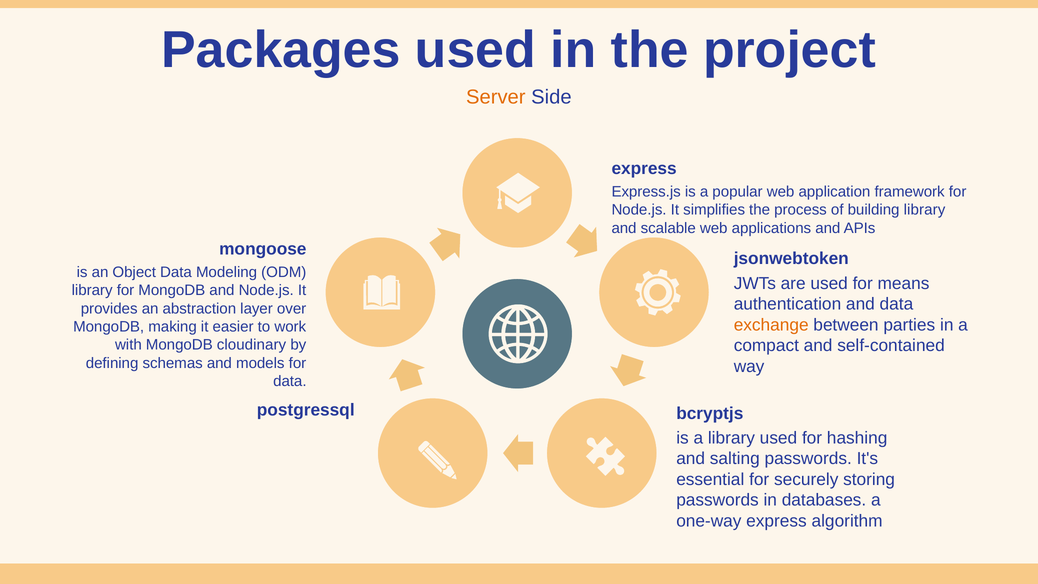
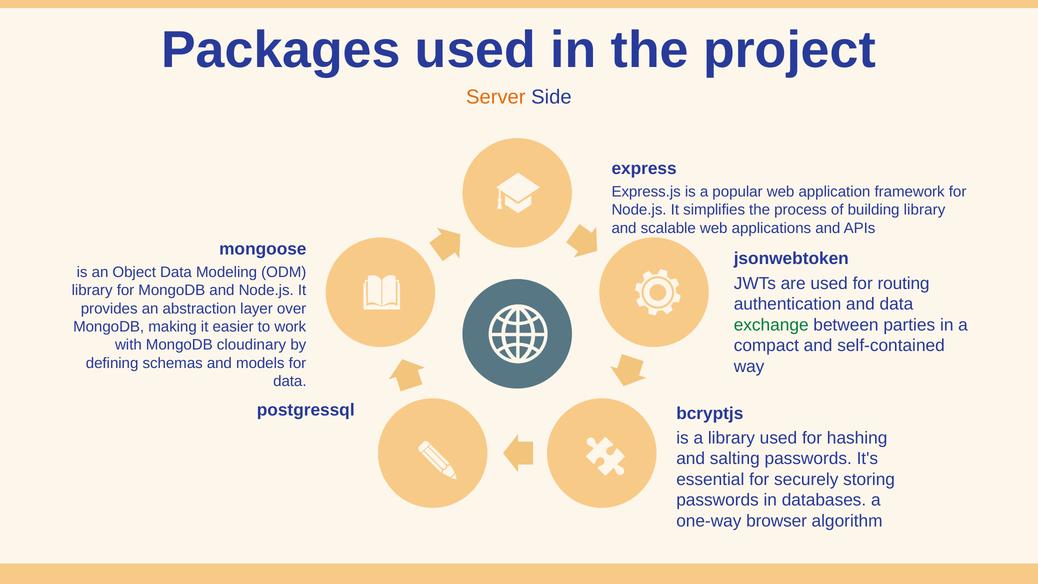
means: means -> routing
exchange colour: orange -> green
one-way express: express -> browser
